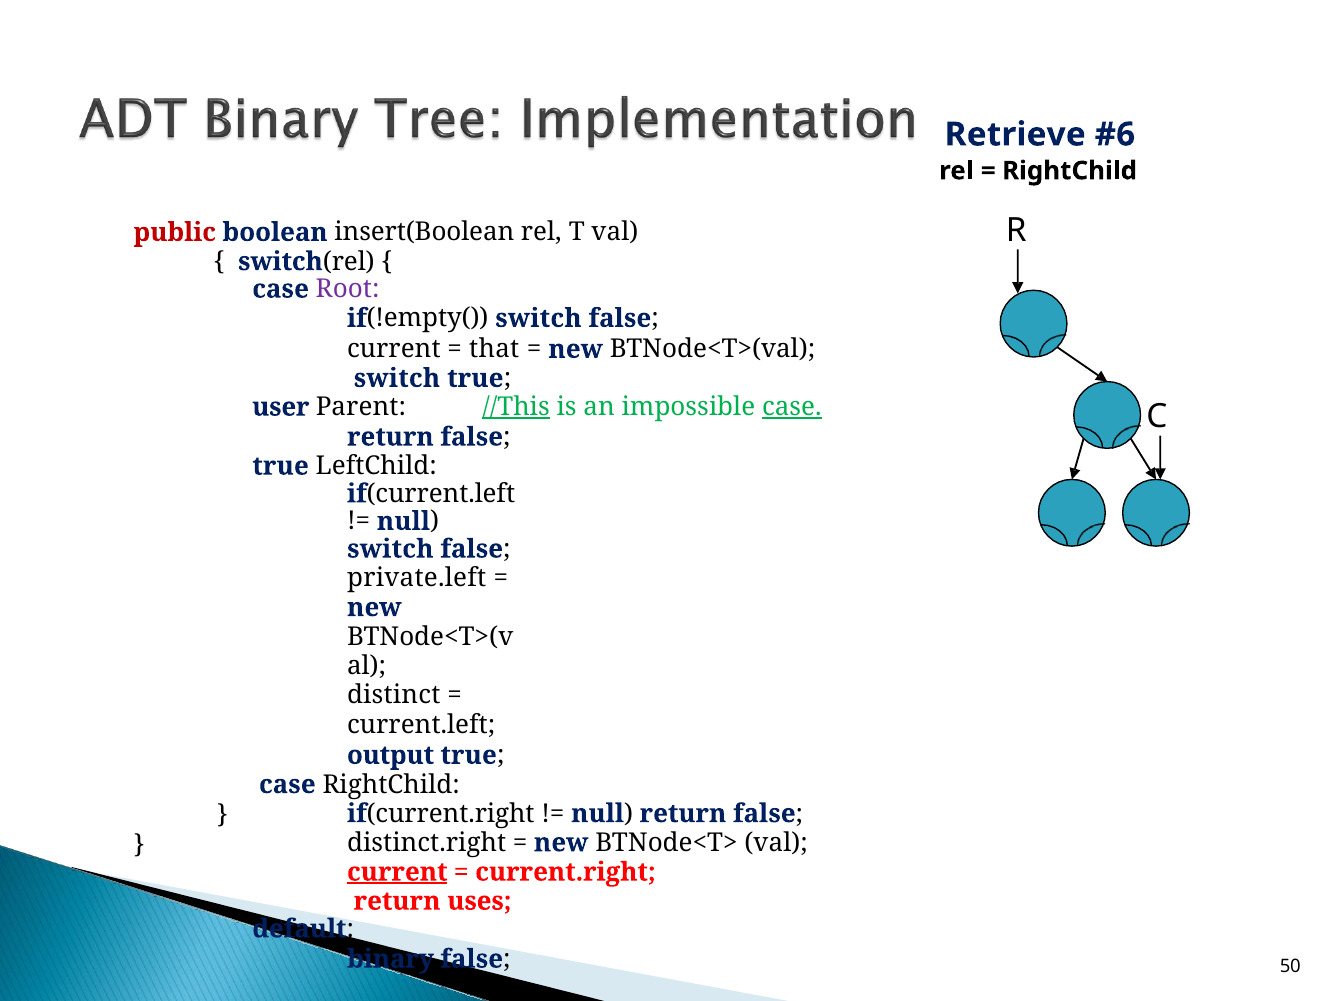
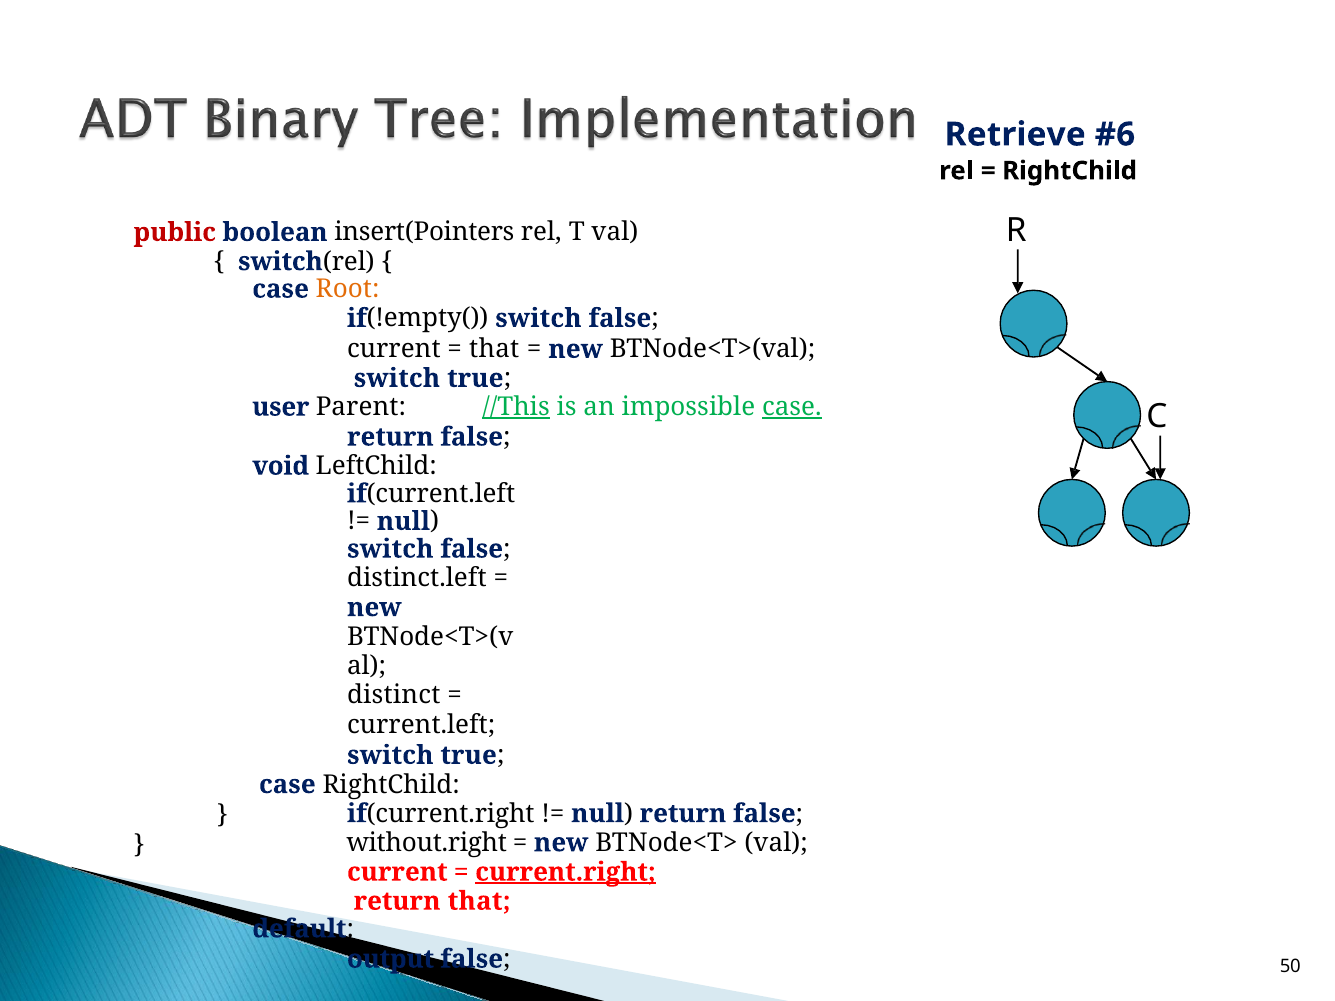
insert(Boolean: insert(Boolean -> insert(Pointers
Root colour: purple -> orange
true at (281, 466): true -> void
private.left: private.left -> distinct.left
output at (390, 755): output -> switch
distinct.right: distinct.right -> without.right
current at (397, 872) underline: present -> none
current.right underline: none -> present
return uses: uses -> that
binary: binary -> output
